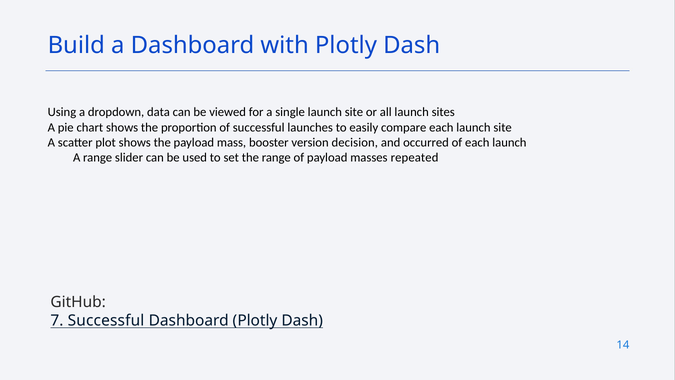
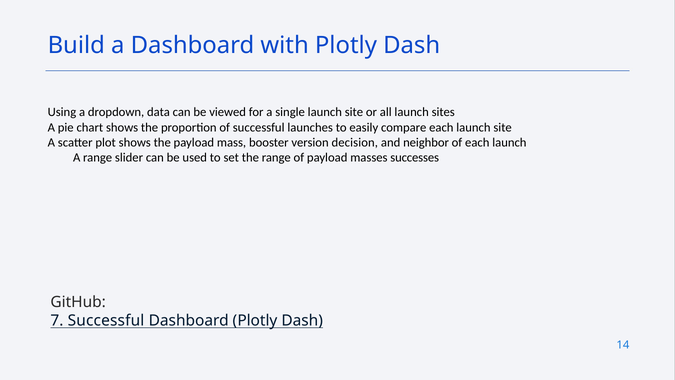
occurred: occurred -> neighbor
repeated: repeated -> successes
